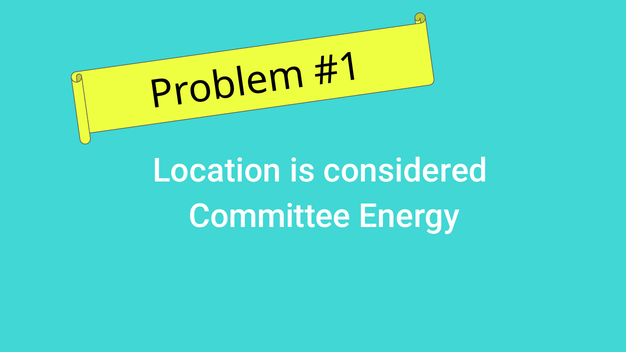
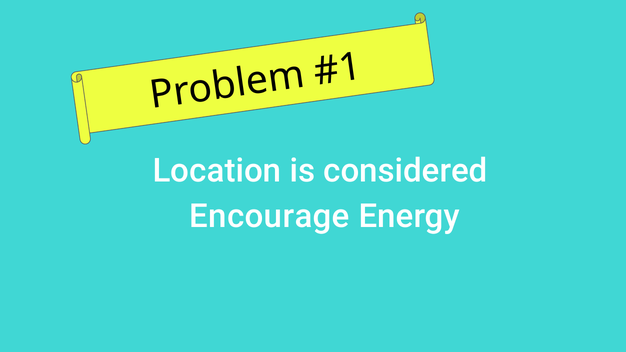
Committee: Committee -> Encourage
